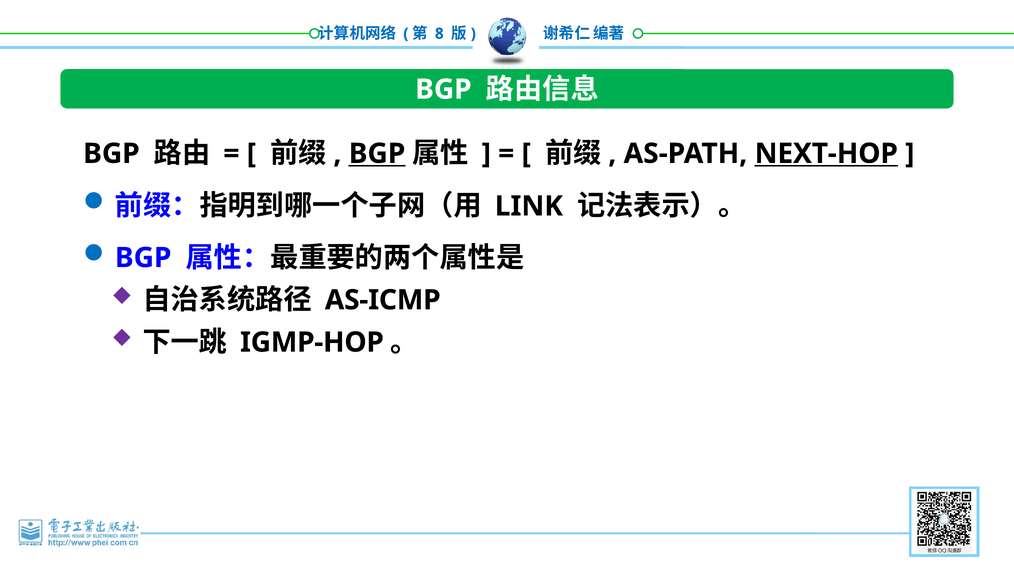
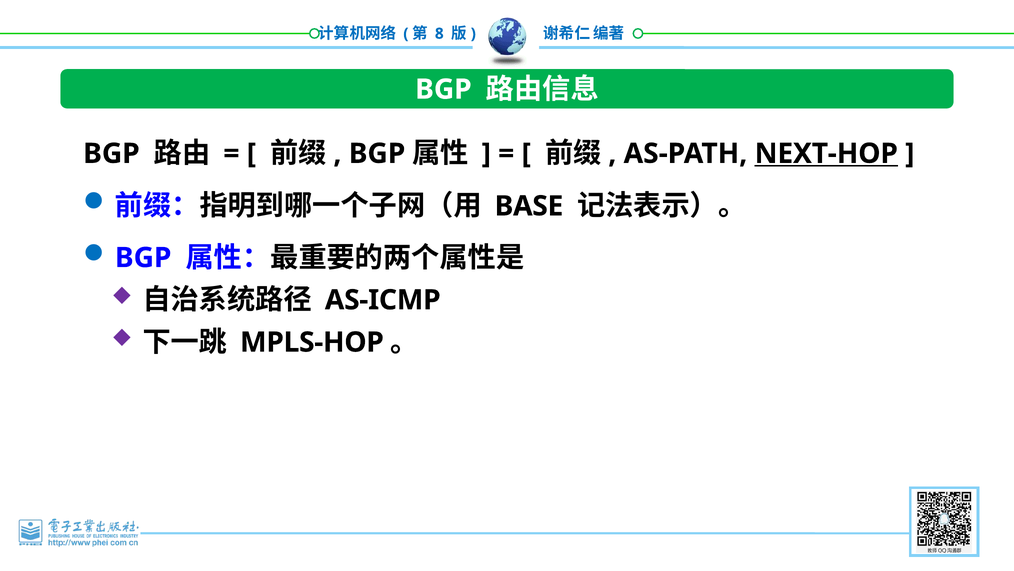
BGP at (377, 153) underline: present -> none
LINK: LINK -> BASE
IGMP-HOP: IGMP-HOP -> MPLS-HOP
